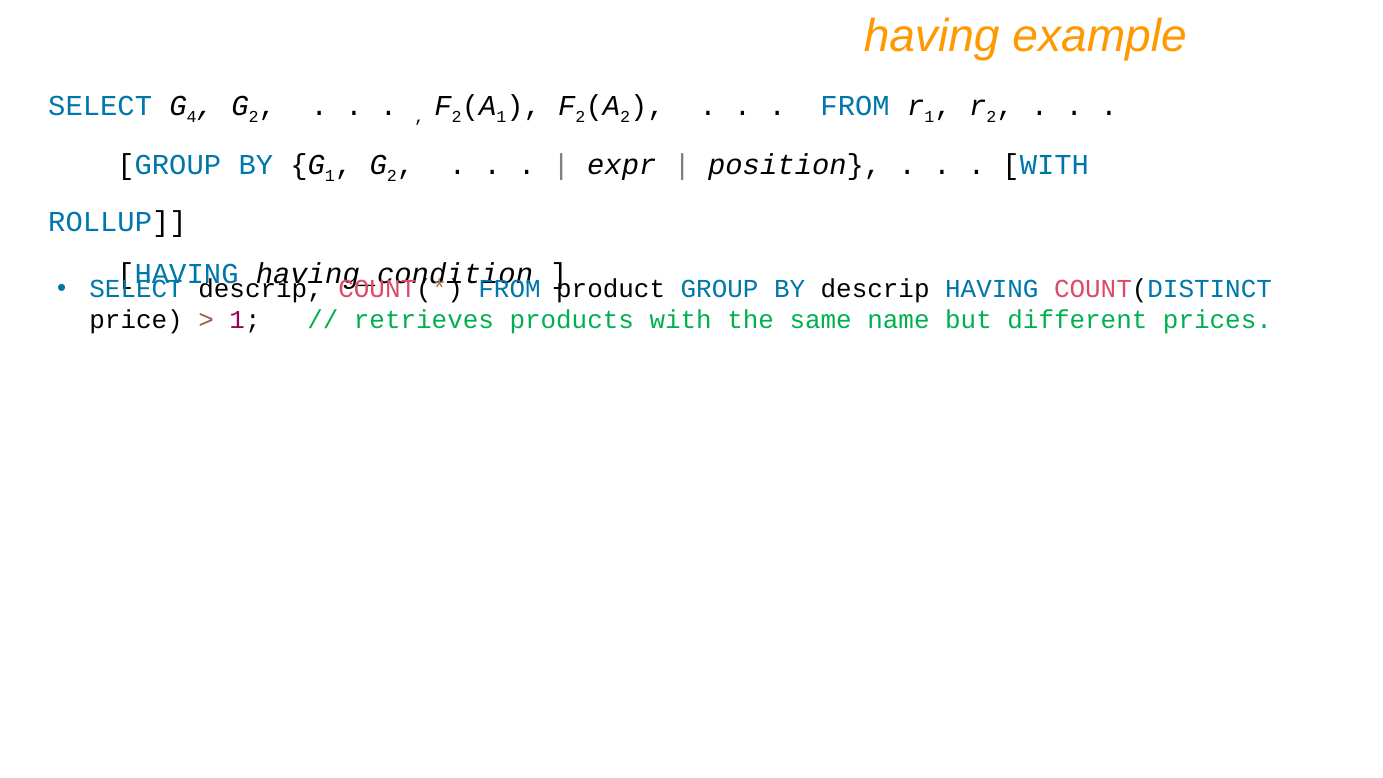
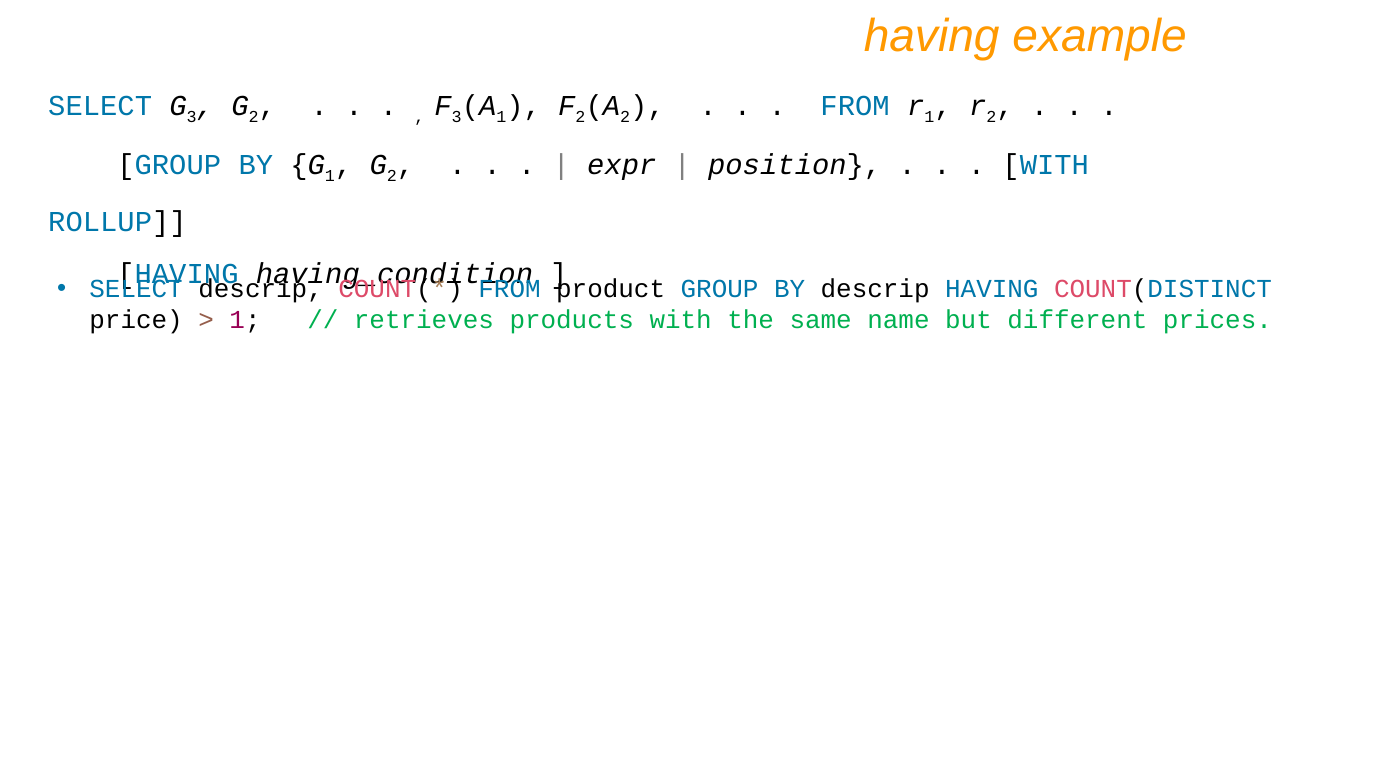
4 at (192, 117): 4 -> 3
2 at (457, 117): 2 -> 3
